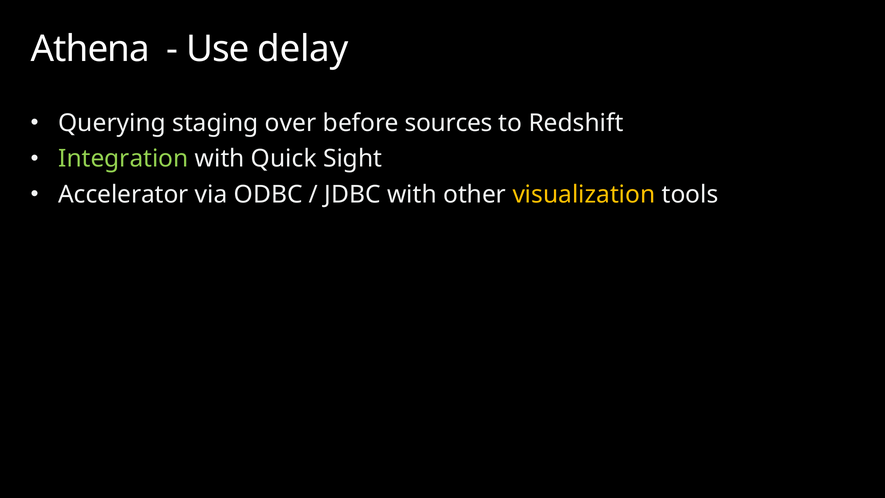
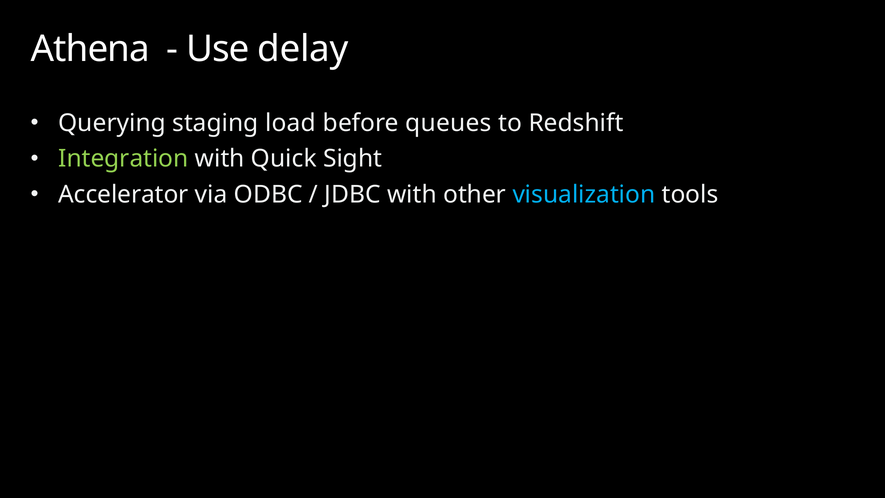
over: over -> load
sources: sources -> queues
visualization colour: yellow -> light blue
